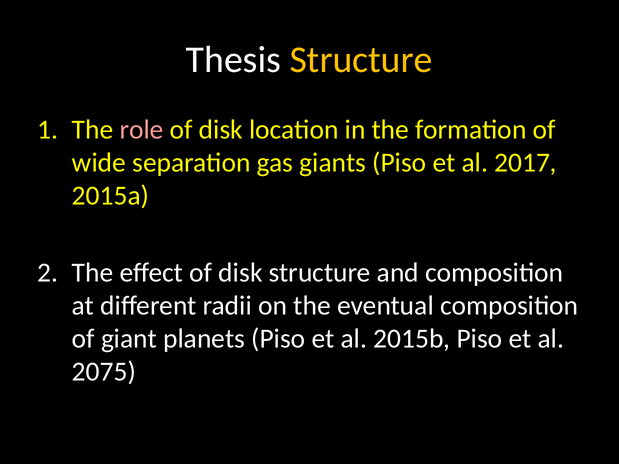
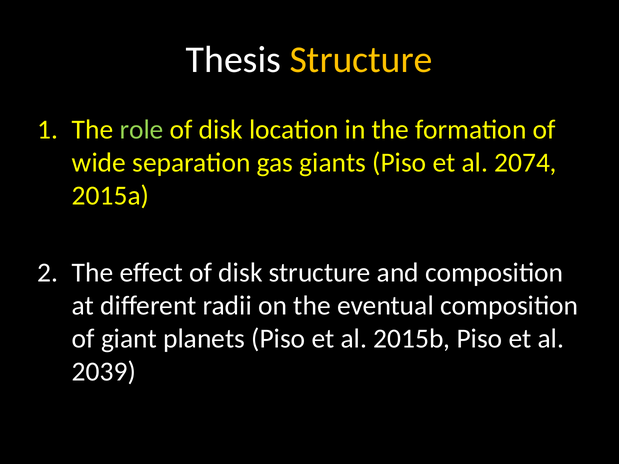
role colour: pink -> light green
2017: 2017 -> 2074
2075: 2075 -> 2039
